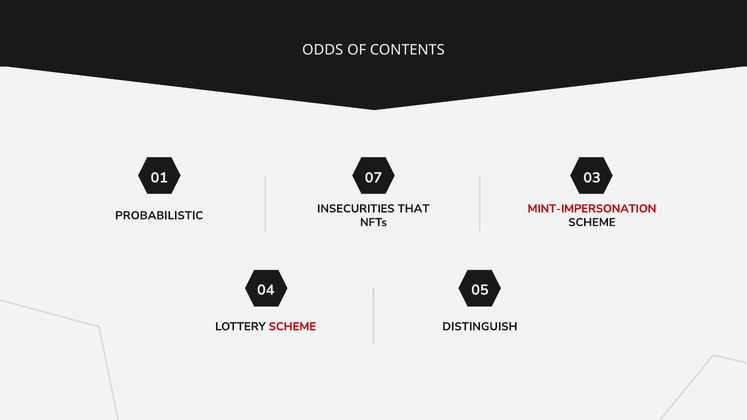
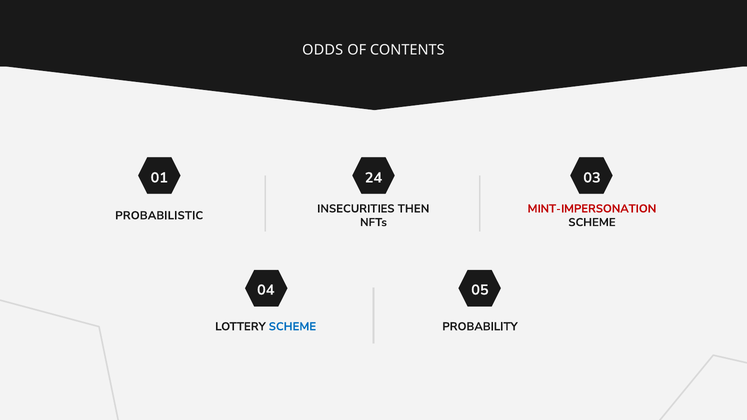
07: 07 -> 24
THAT: THAT -> THEN
SCHEME at (292, 327) colour: red -> blue
DISTINGUISH: DISTINGUISH -> PROBABILITY
